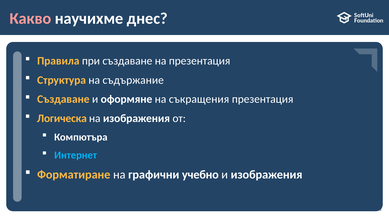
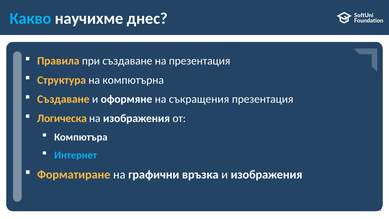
Какво colour: pink -> light blue
съдържание: съдържание -> компютърна
учебно: учебно -> връзка
